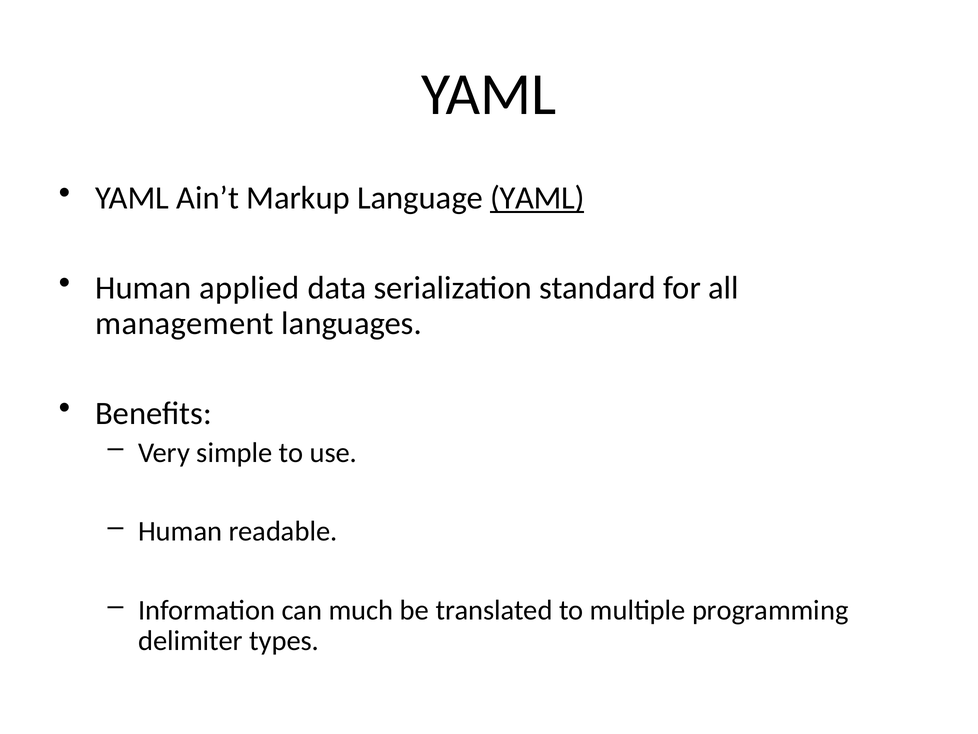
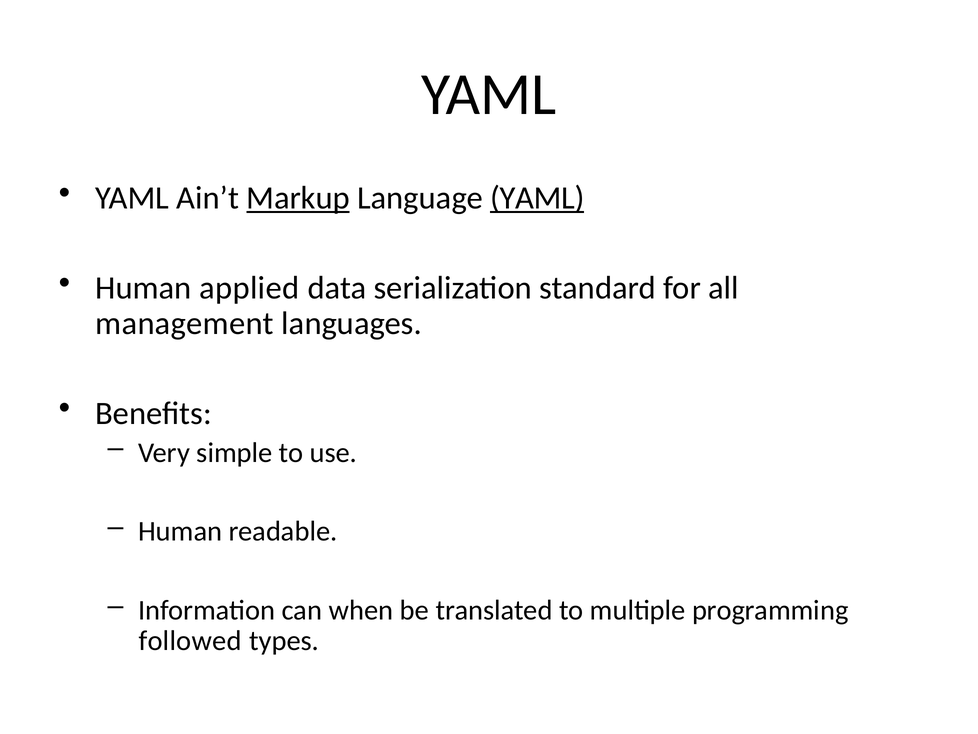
Markup underline: none -> present
much: much -> when
delimiter: delimiter -> followed
